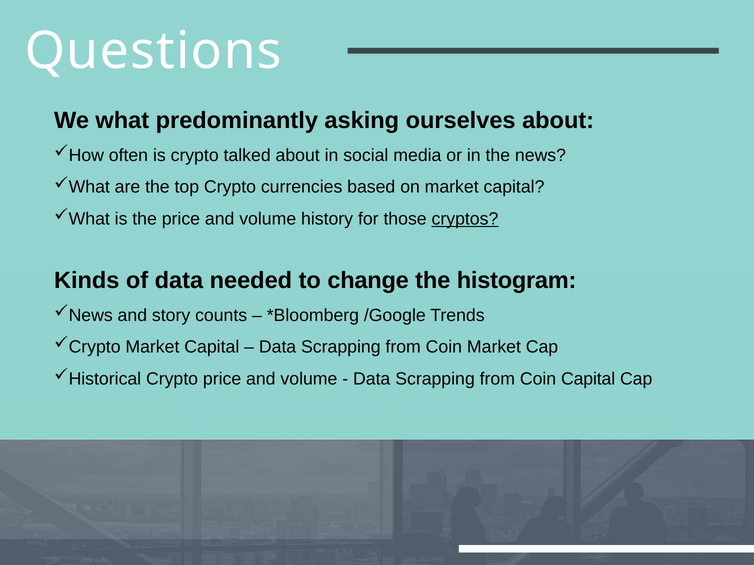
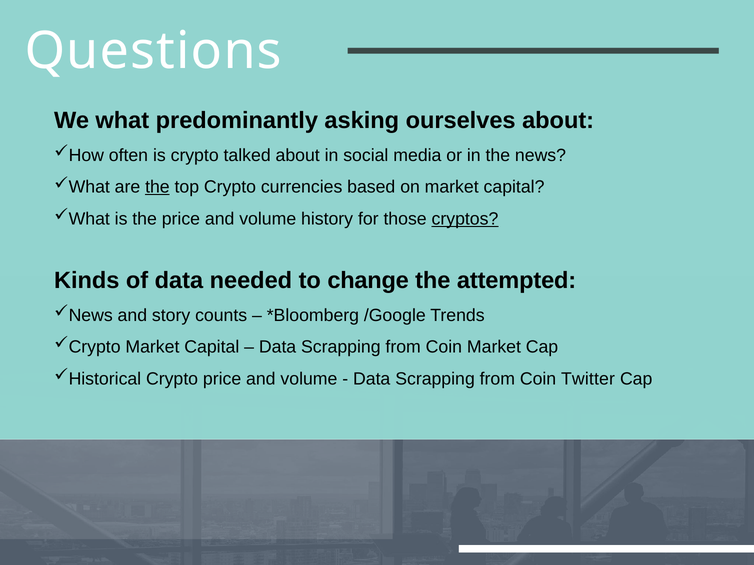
the at (157, 187) underline: none -> present
histogram: histogram -> attempted
Coin Capital: Capital -> Twitter
